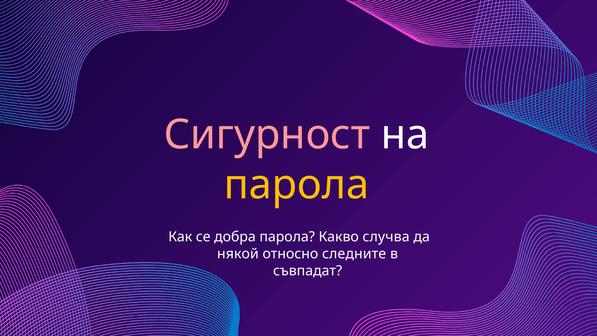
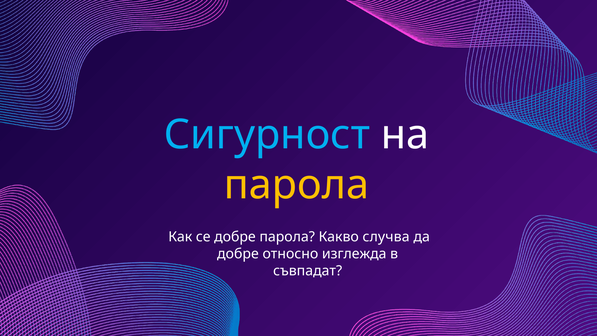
Сигурност colour: pink -> light blue
се добра: добра -> добре
някой at (238, 254): някой -> добре
следните: следните -> изглежда
